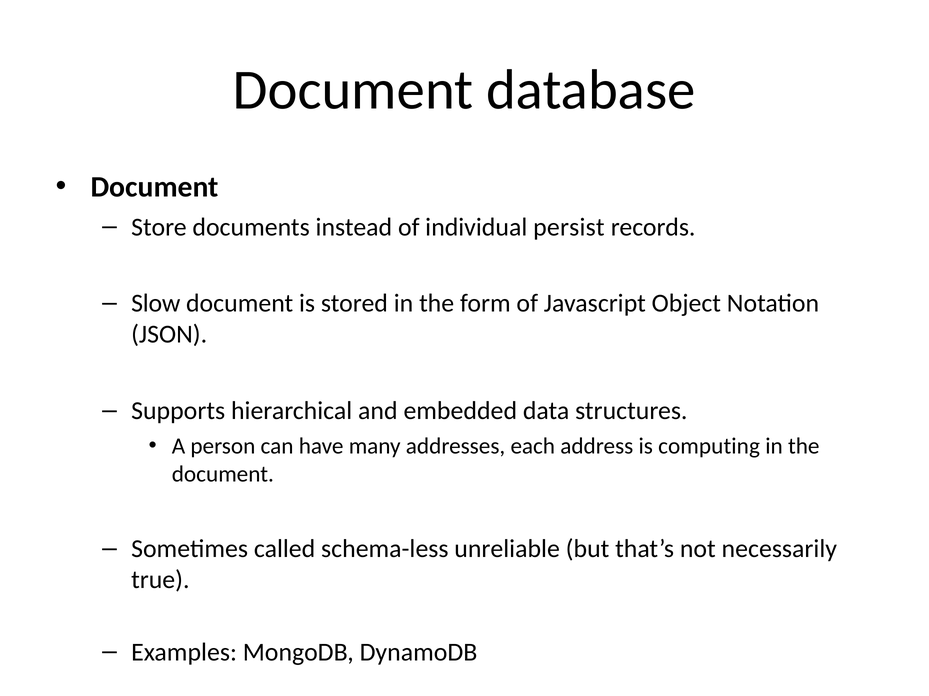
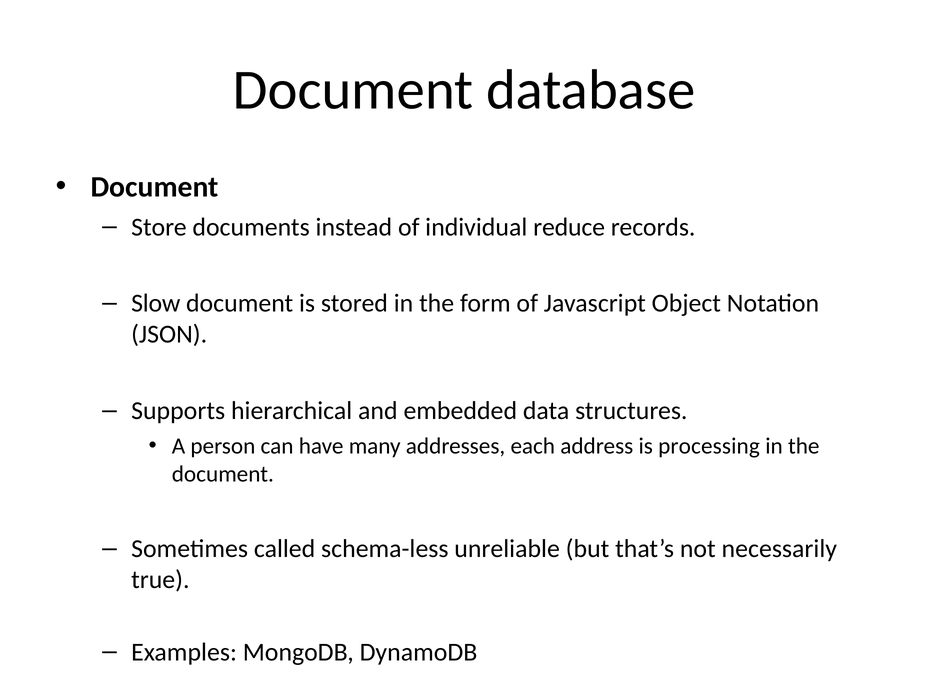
persist: persist -> reduce
computing: computing -> processing
